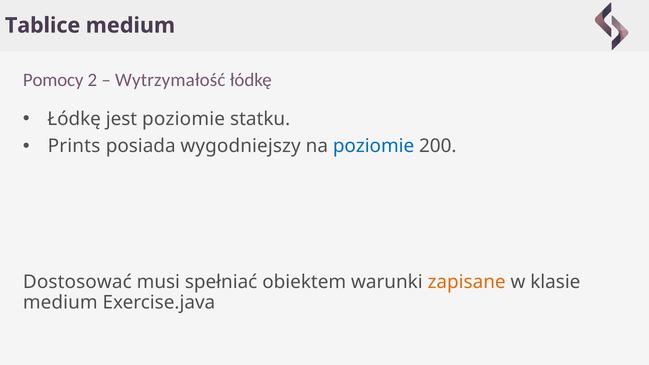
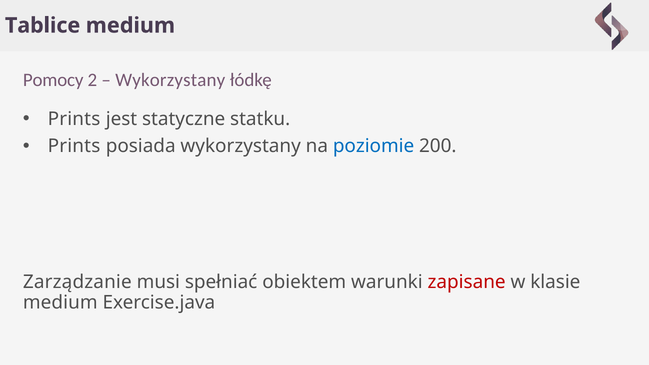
Wytrzymałość at (170, 80): Wytrzymałość -> Wykorzystany
Łódkę at (74, 119): Łódkę -> Prints
jest poziomie: poziomie -> statyczne
posiada wygodniejszy: wygodniejszy -> wykorzystany
Dostosować: Dostosować -> Zarządzanie
zapisane colour: orange -> red
